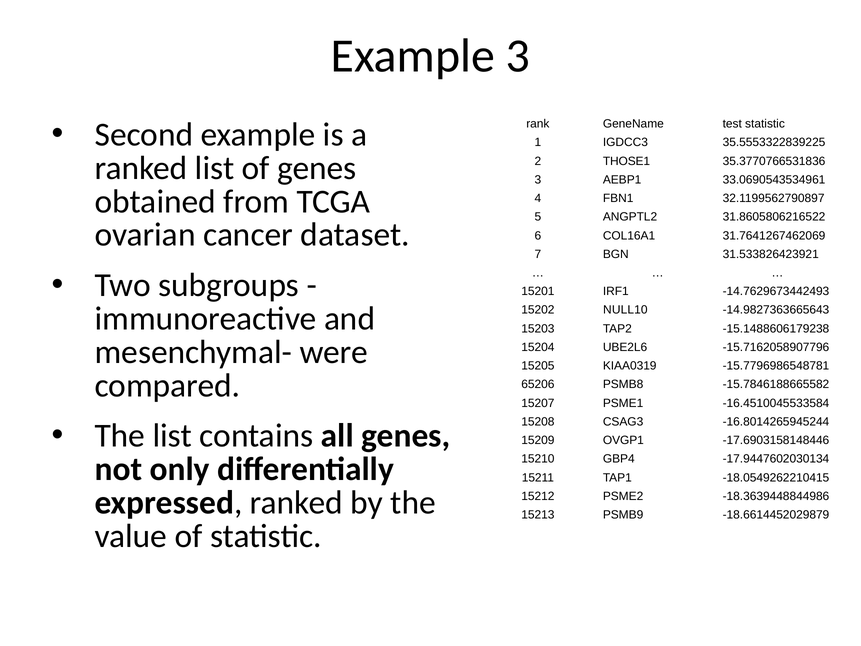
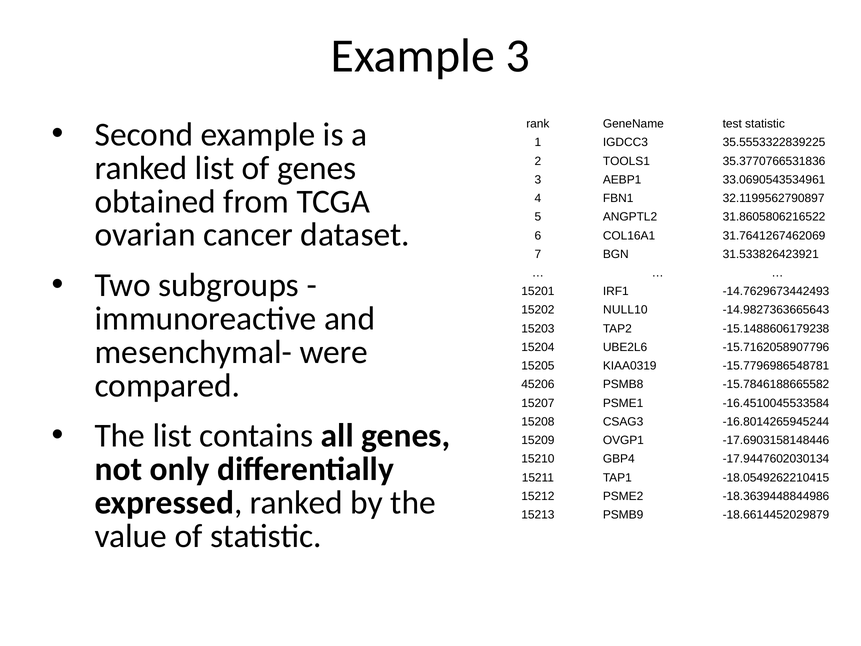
THOSE1: THOSE1 -> TOOLS1
65206: 65206 -> 45206
